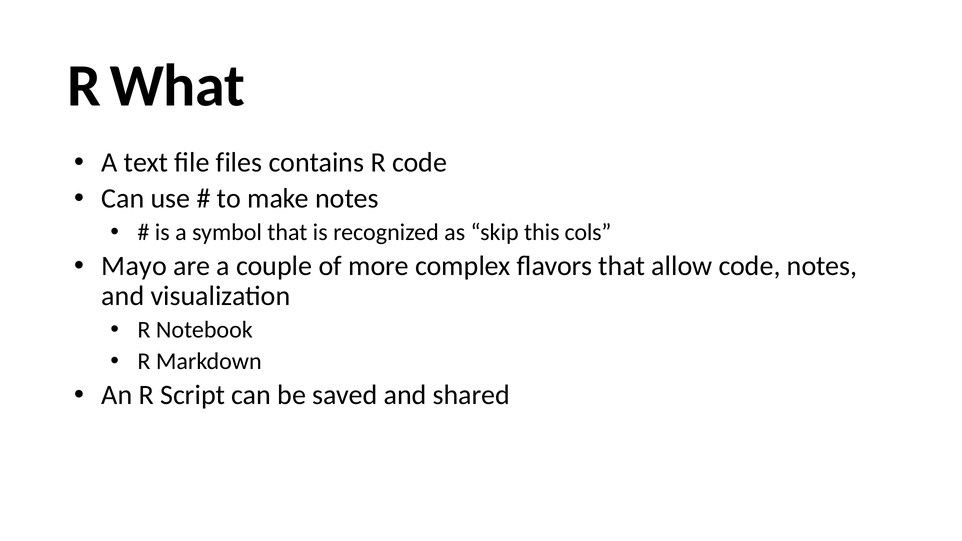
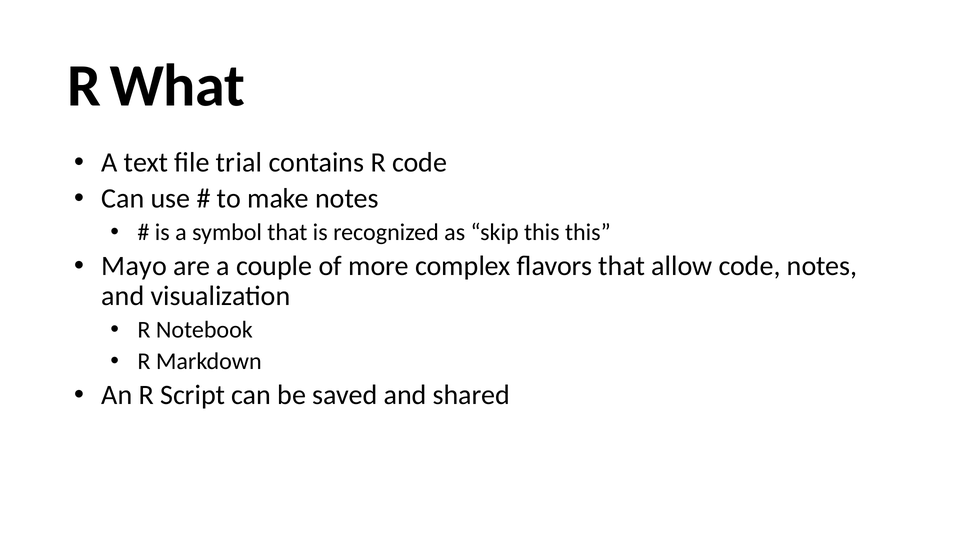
files: files -> trial
this cols: cols -> this
